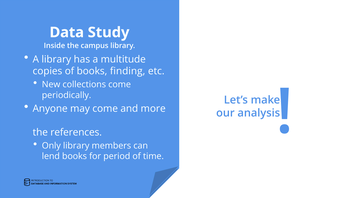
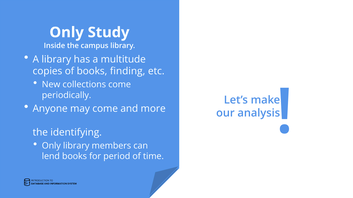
Data at (67, 32): Data -> Only
references: references -> identifying
